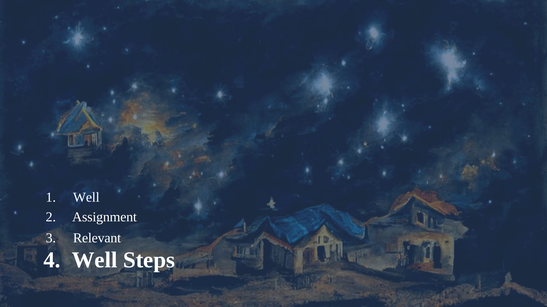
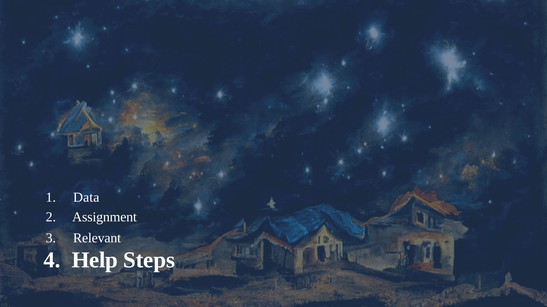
1 Well: Well -> Data
4 Well: Well -> Help
